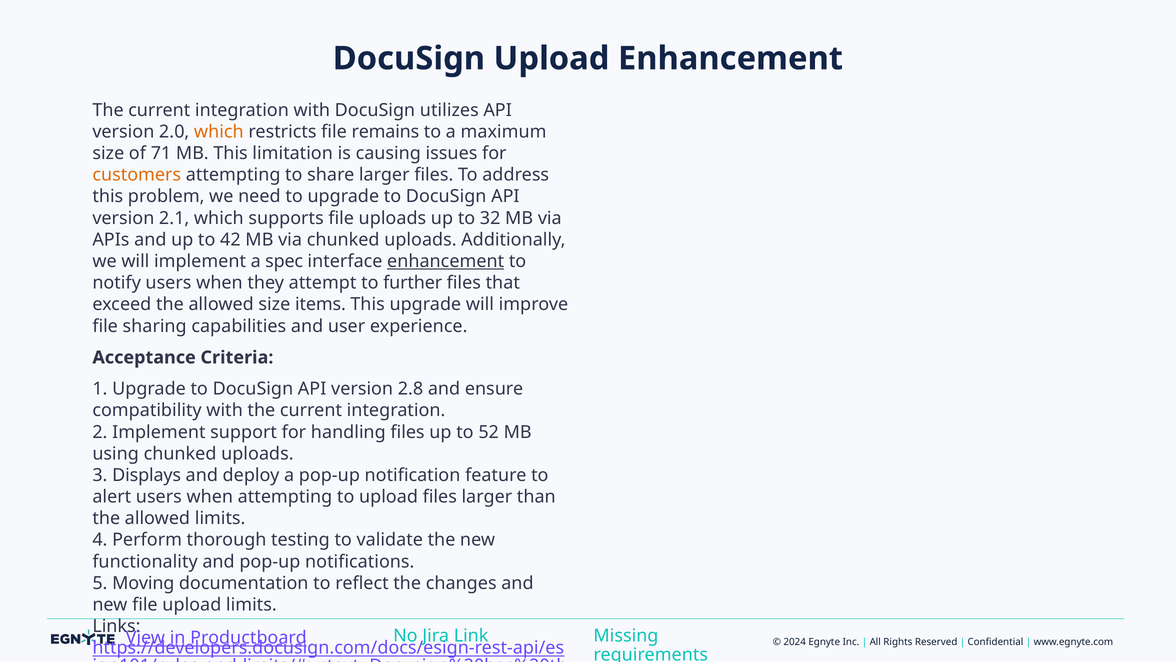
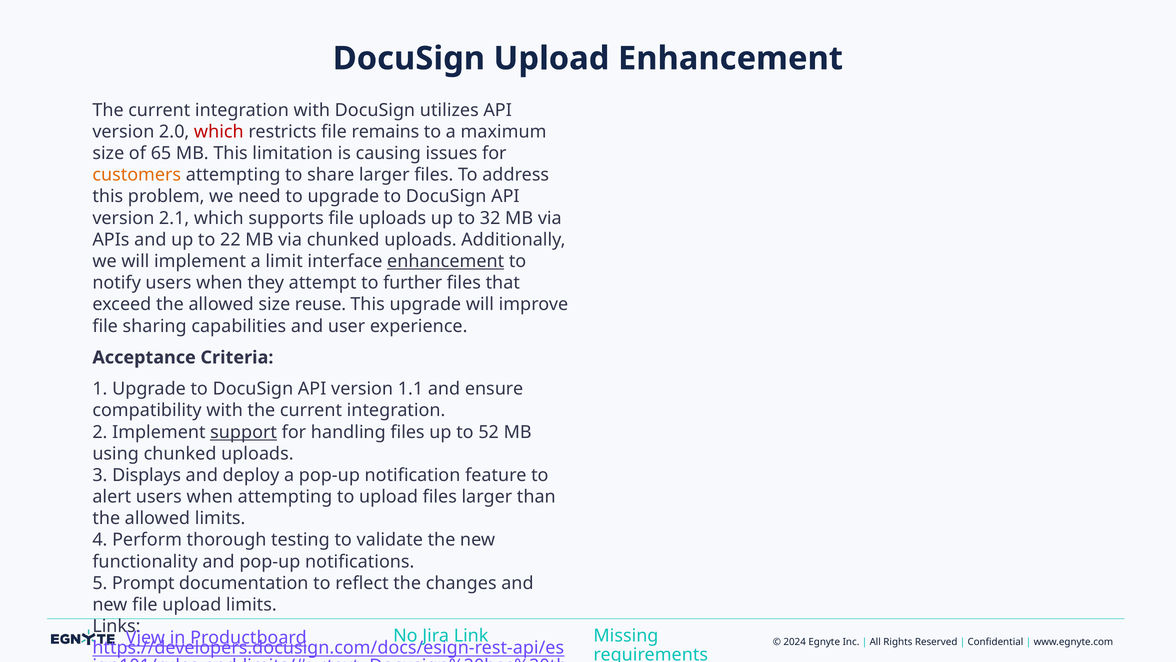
which at (219, 132) colour: orange -> red
71: 71 -> 65
42: 42 -> 22
spec: spec -> limit
items: items -> reuse
2.8: 2.8 -> 1.1
support underline: none -> present
Moving: Moving -> Prompt
